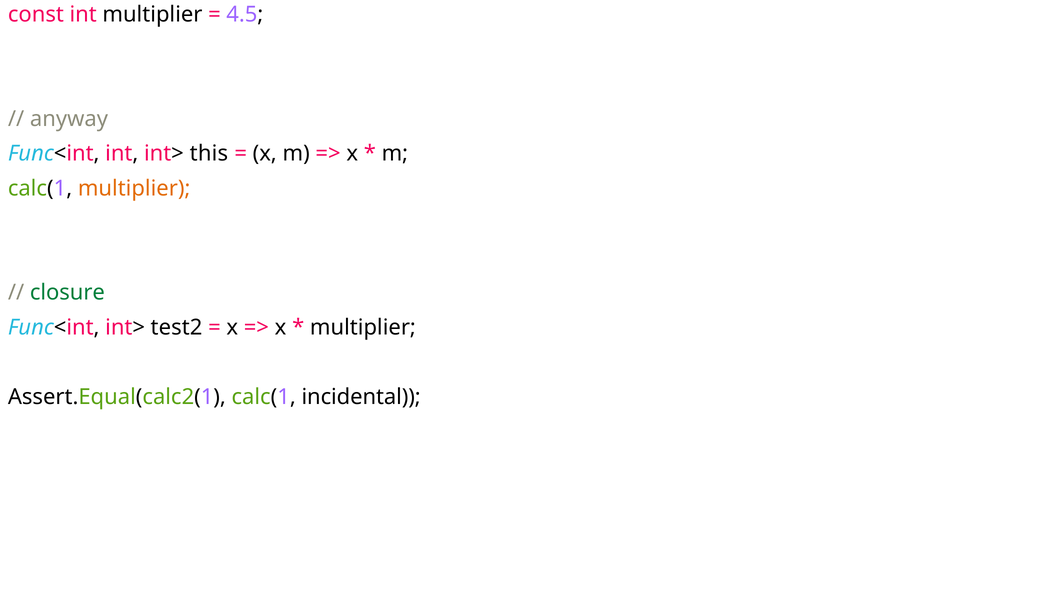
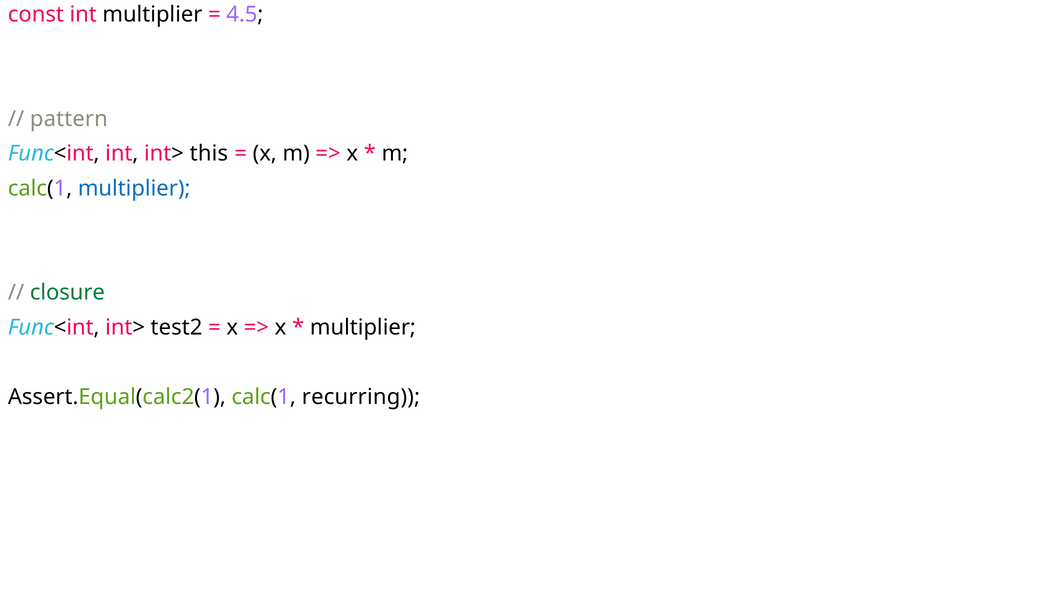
anyway: anyway -> pattern
multiplier at (134, 188) colour: orange -> blue
incidental: incidental -> recurring
